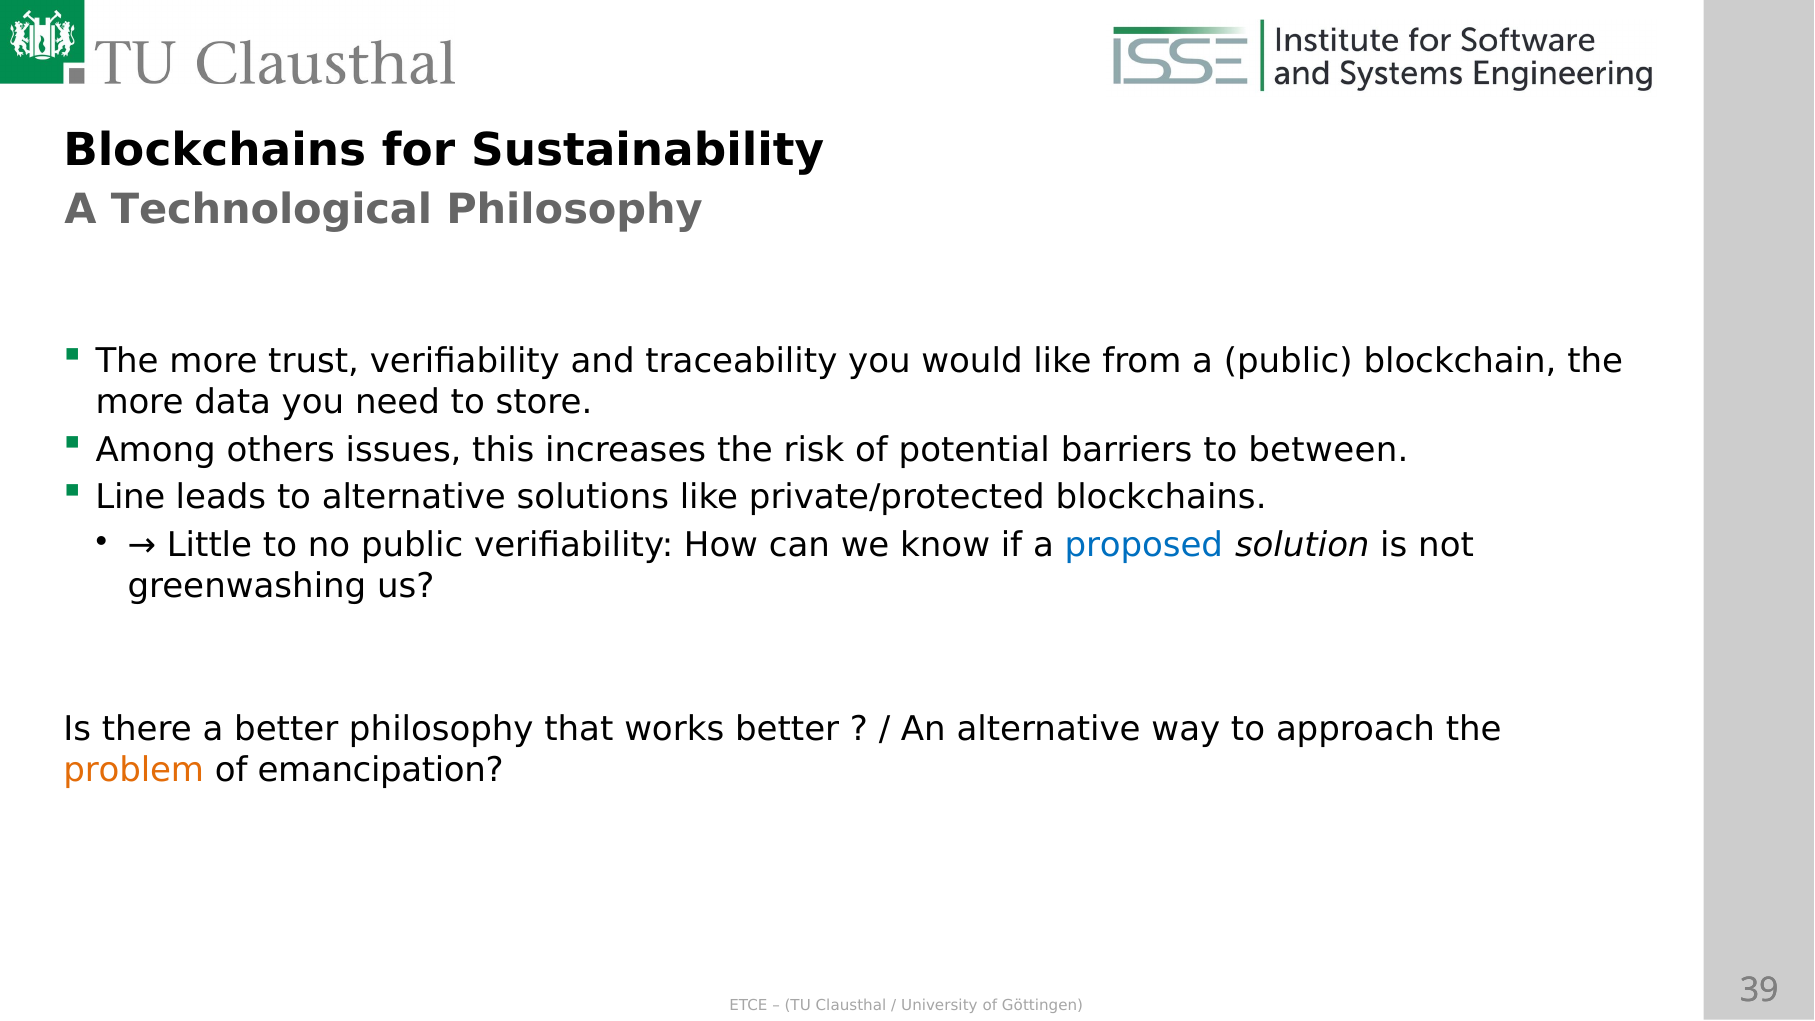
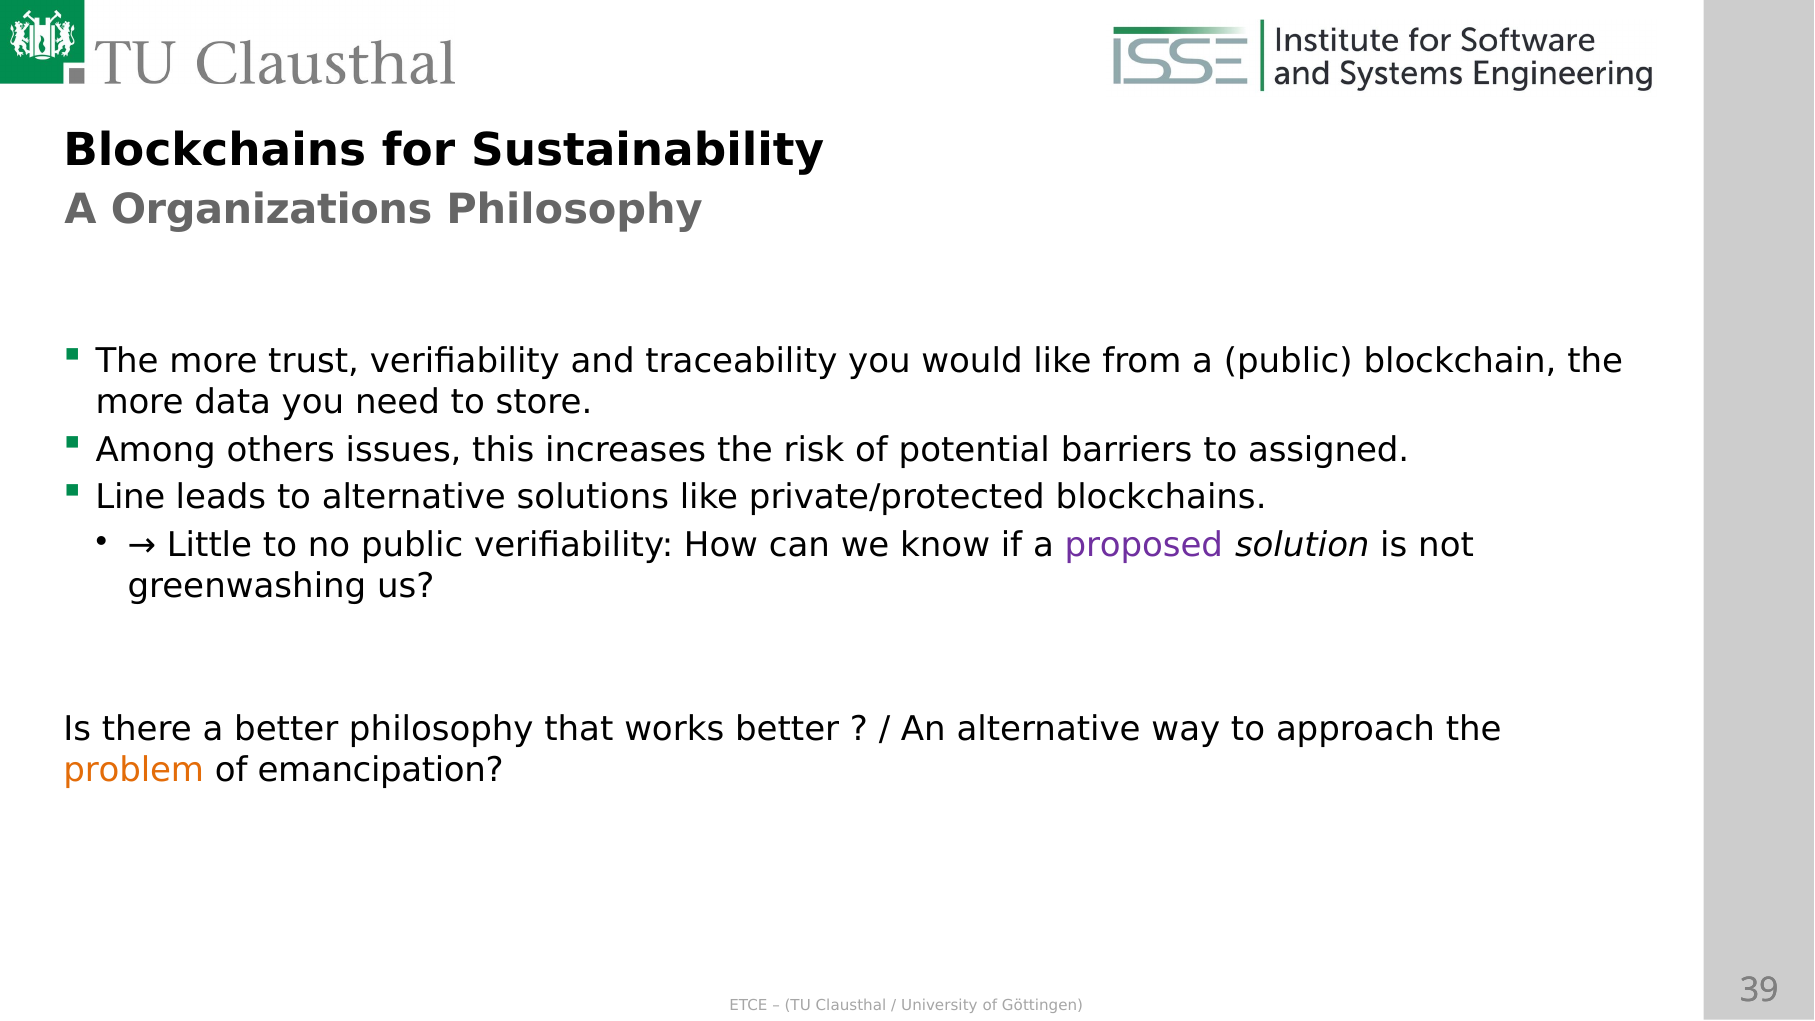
Technological: Technological -> Organizations
between: between -> assigned
proposed colour: blue -> purple
